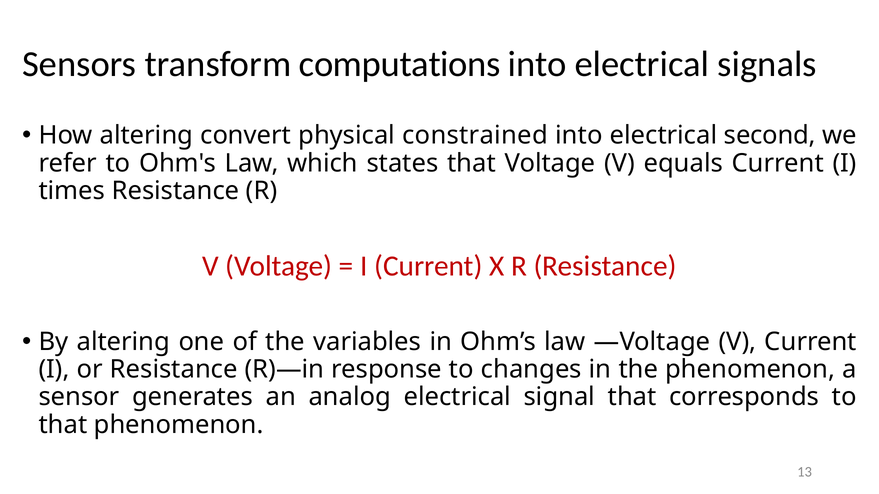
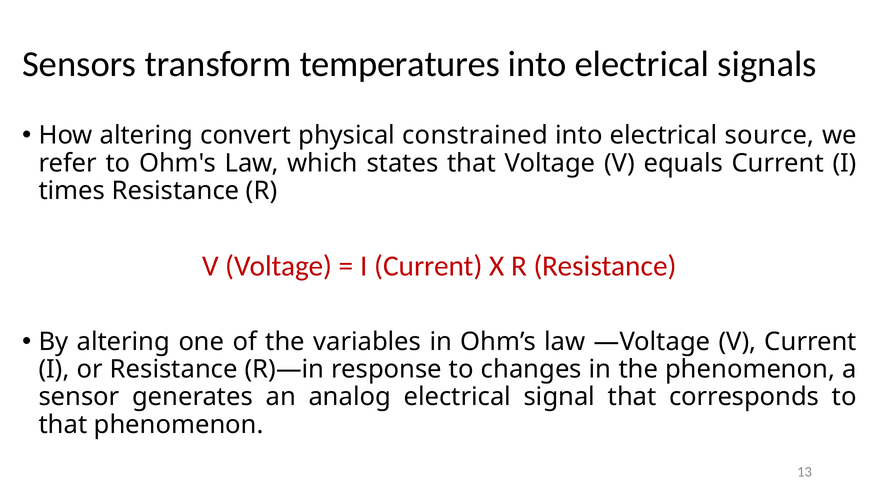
computations: computations -> temperatures
second: second -> source
